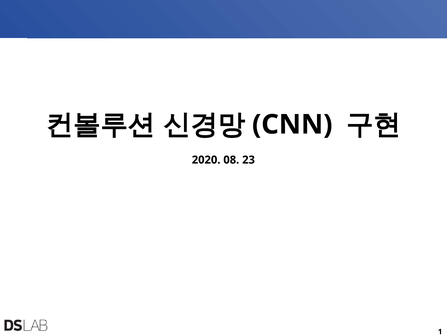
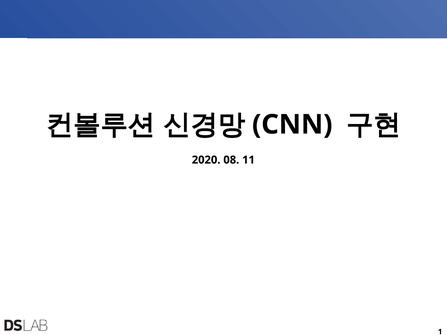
23: 23 -> 11
